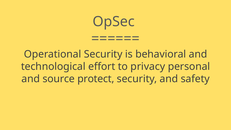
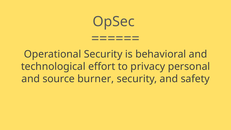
protect: protect -> burner
